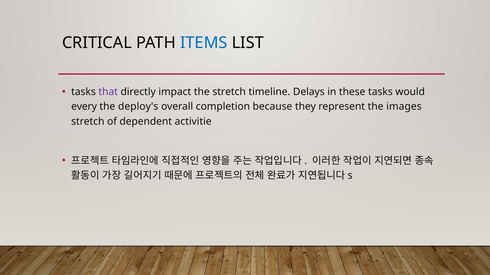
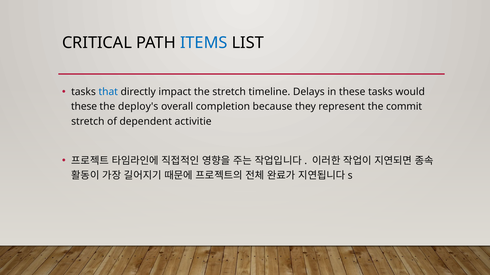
that colour: purple -> blue
every at (84, 107): every -> these
images: images -> commit
